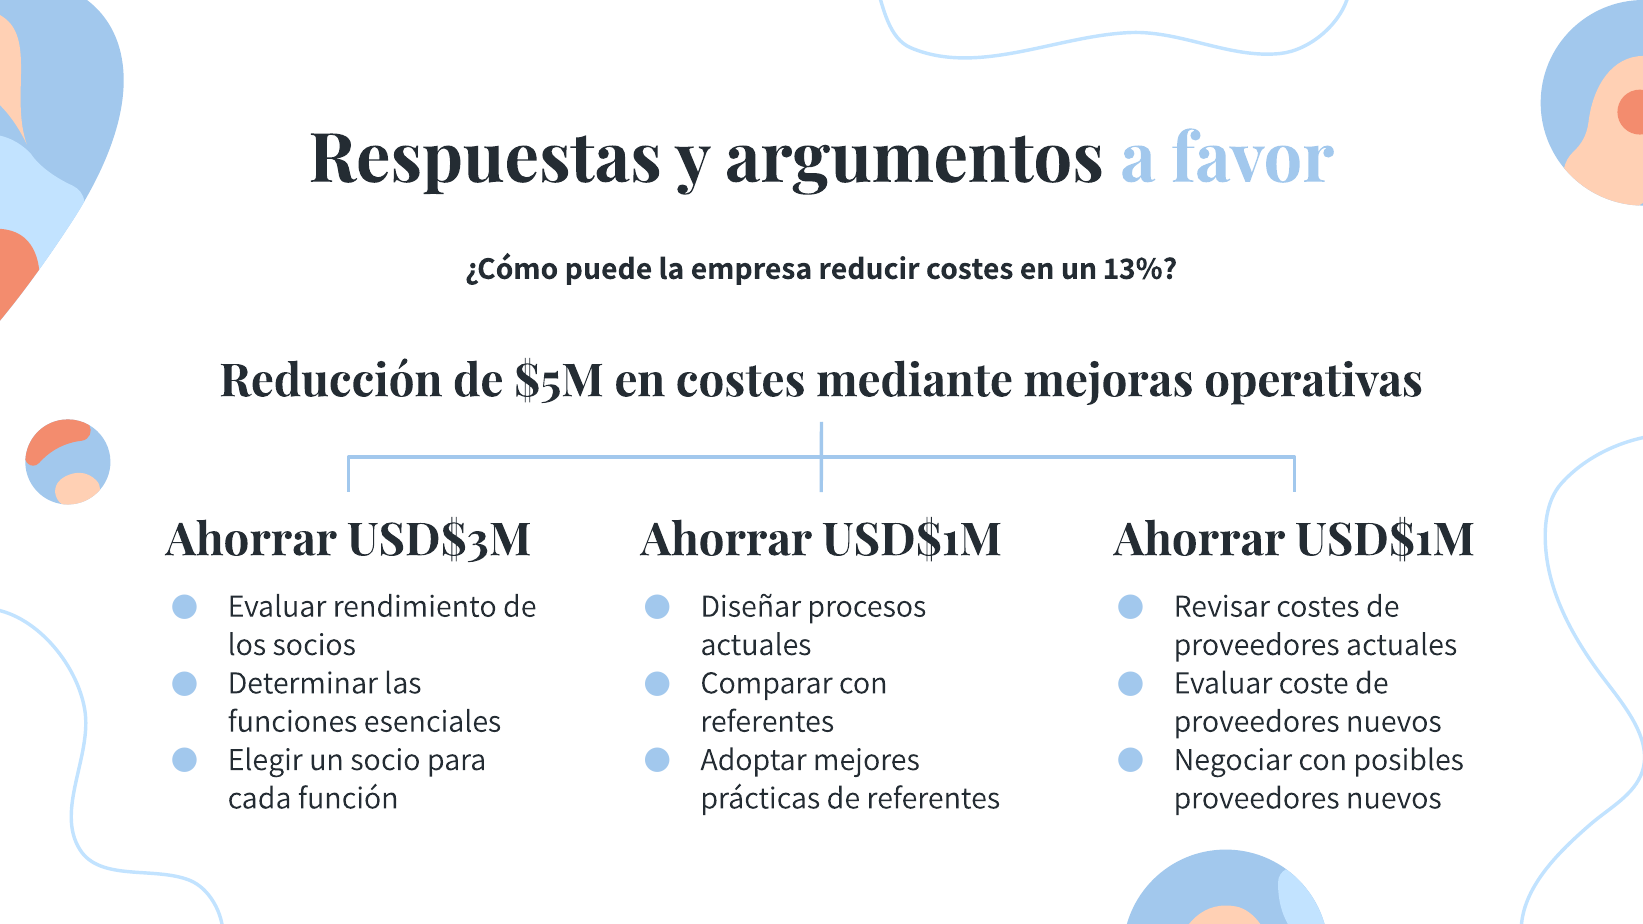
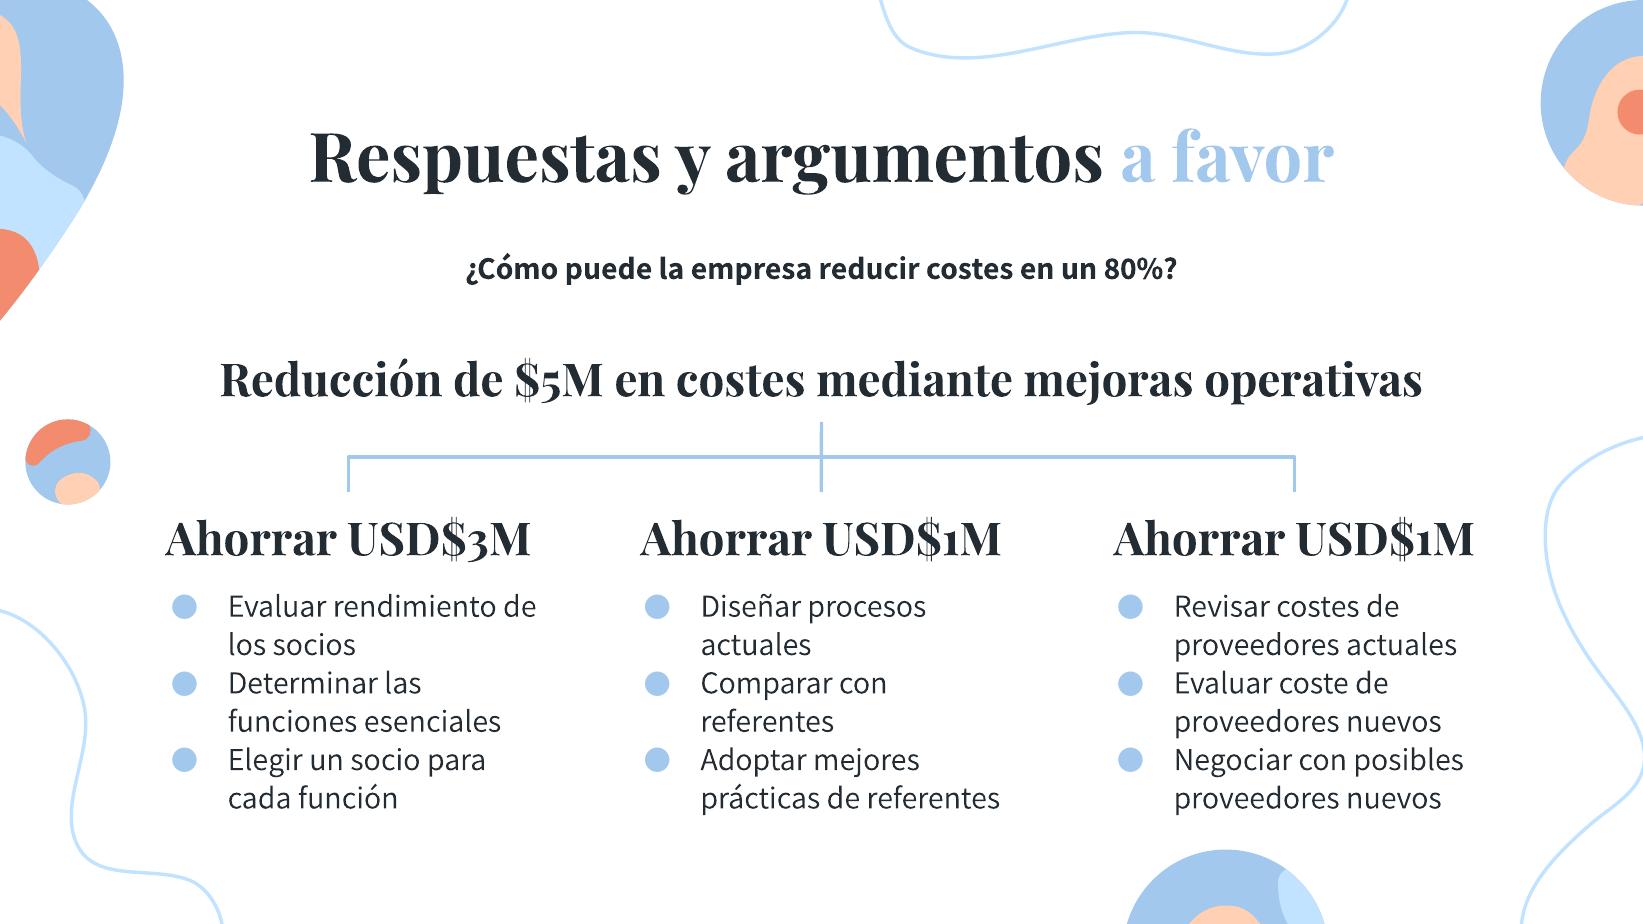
13%: 13% -> 80%
